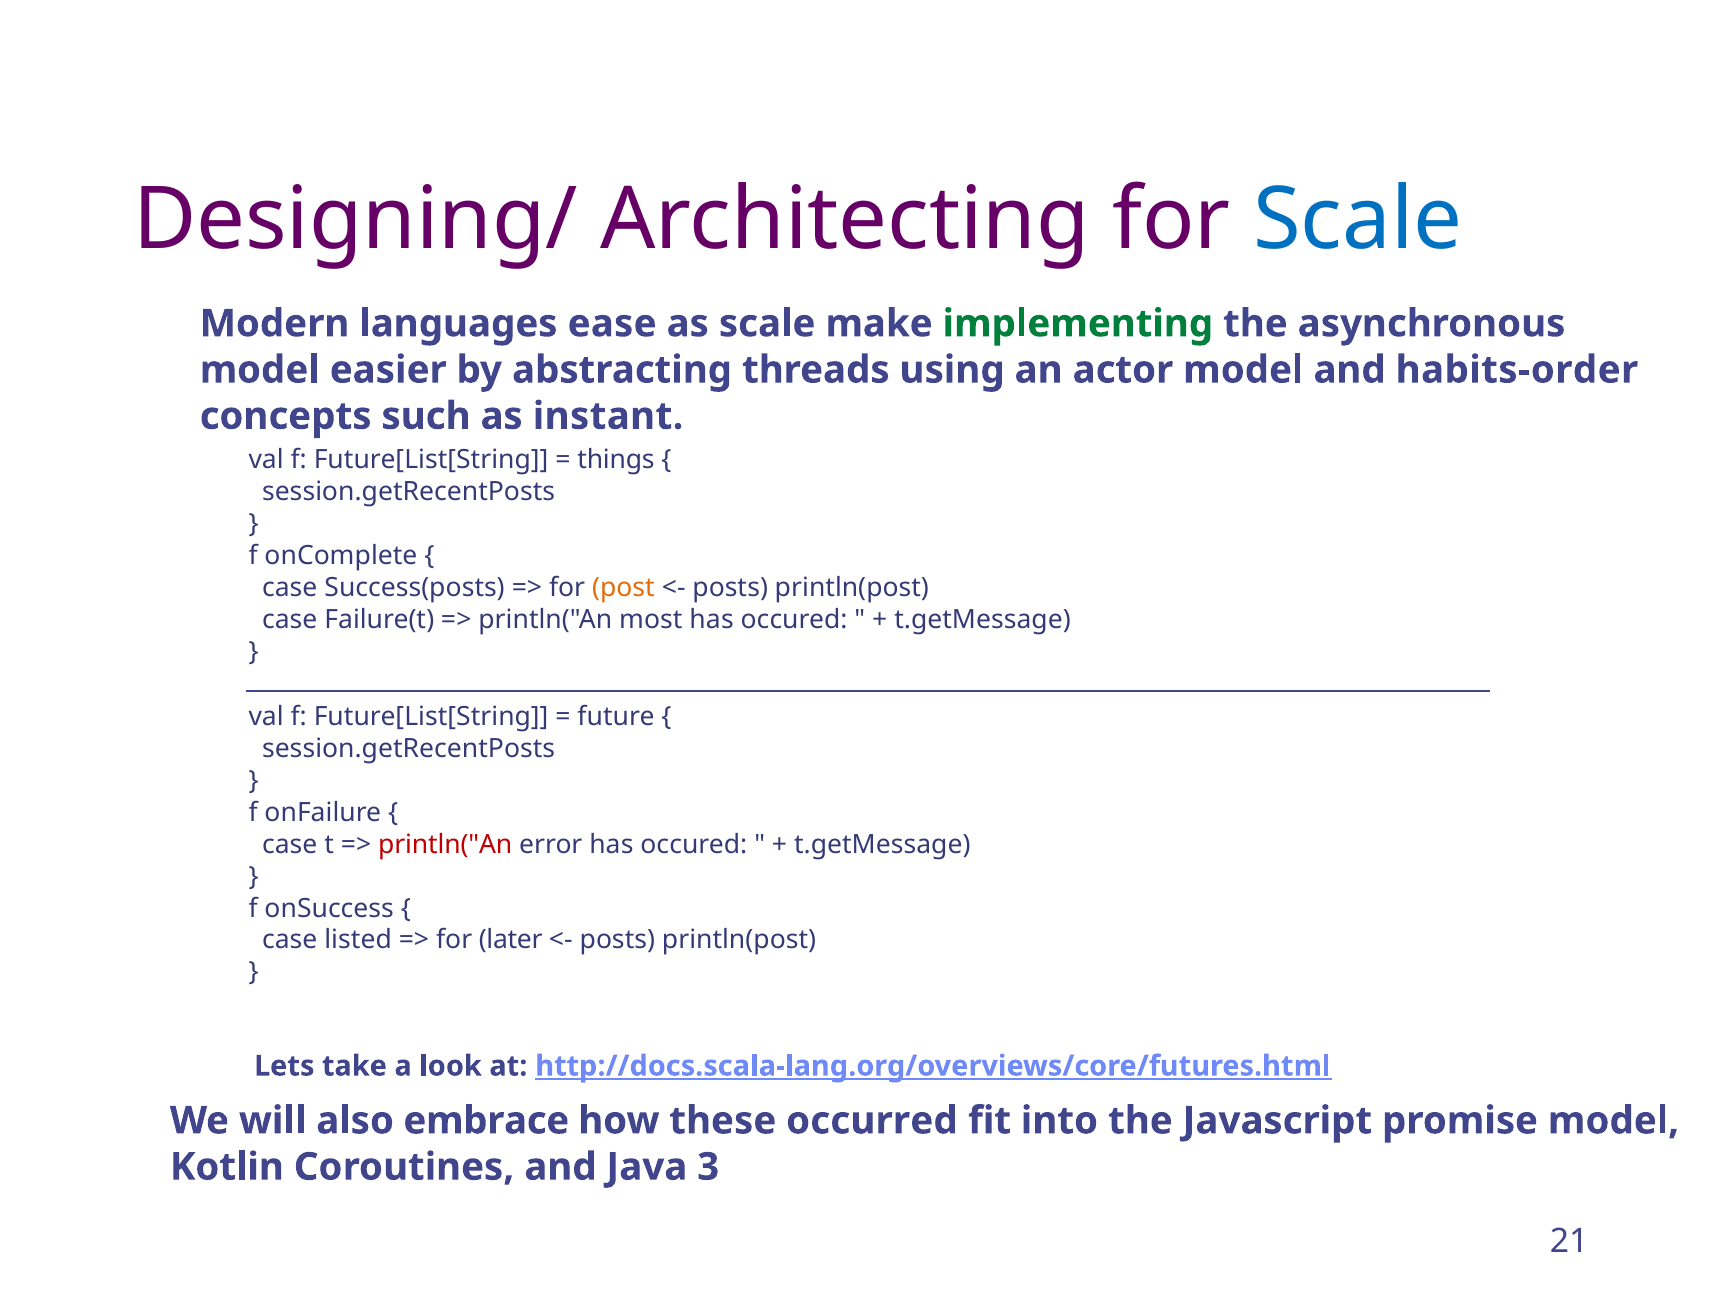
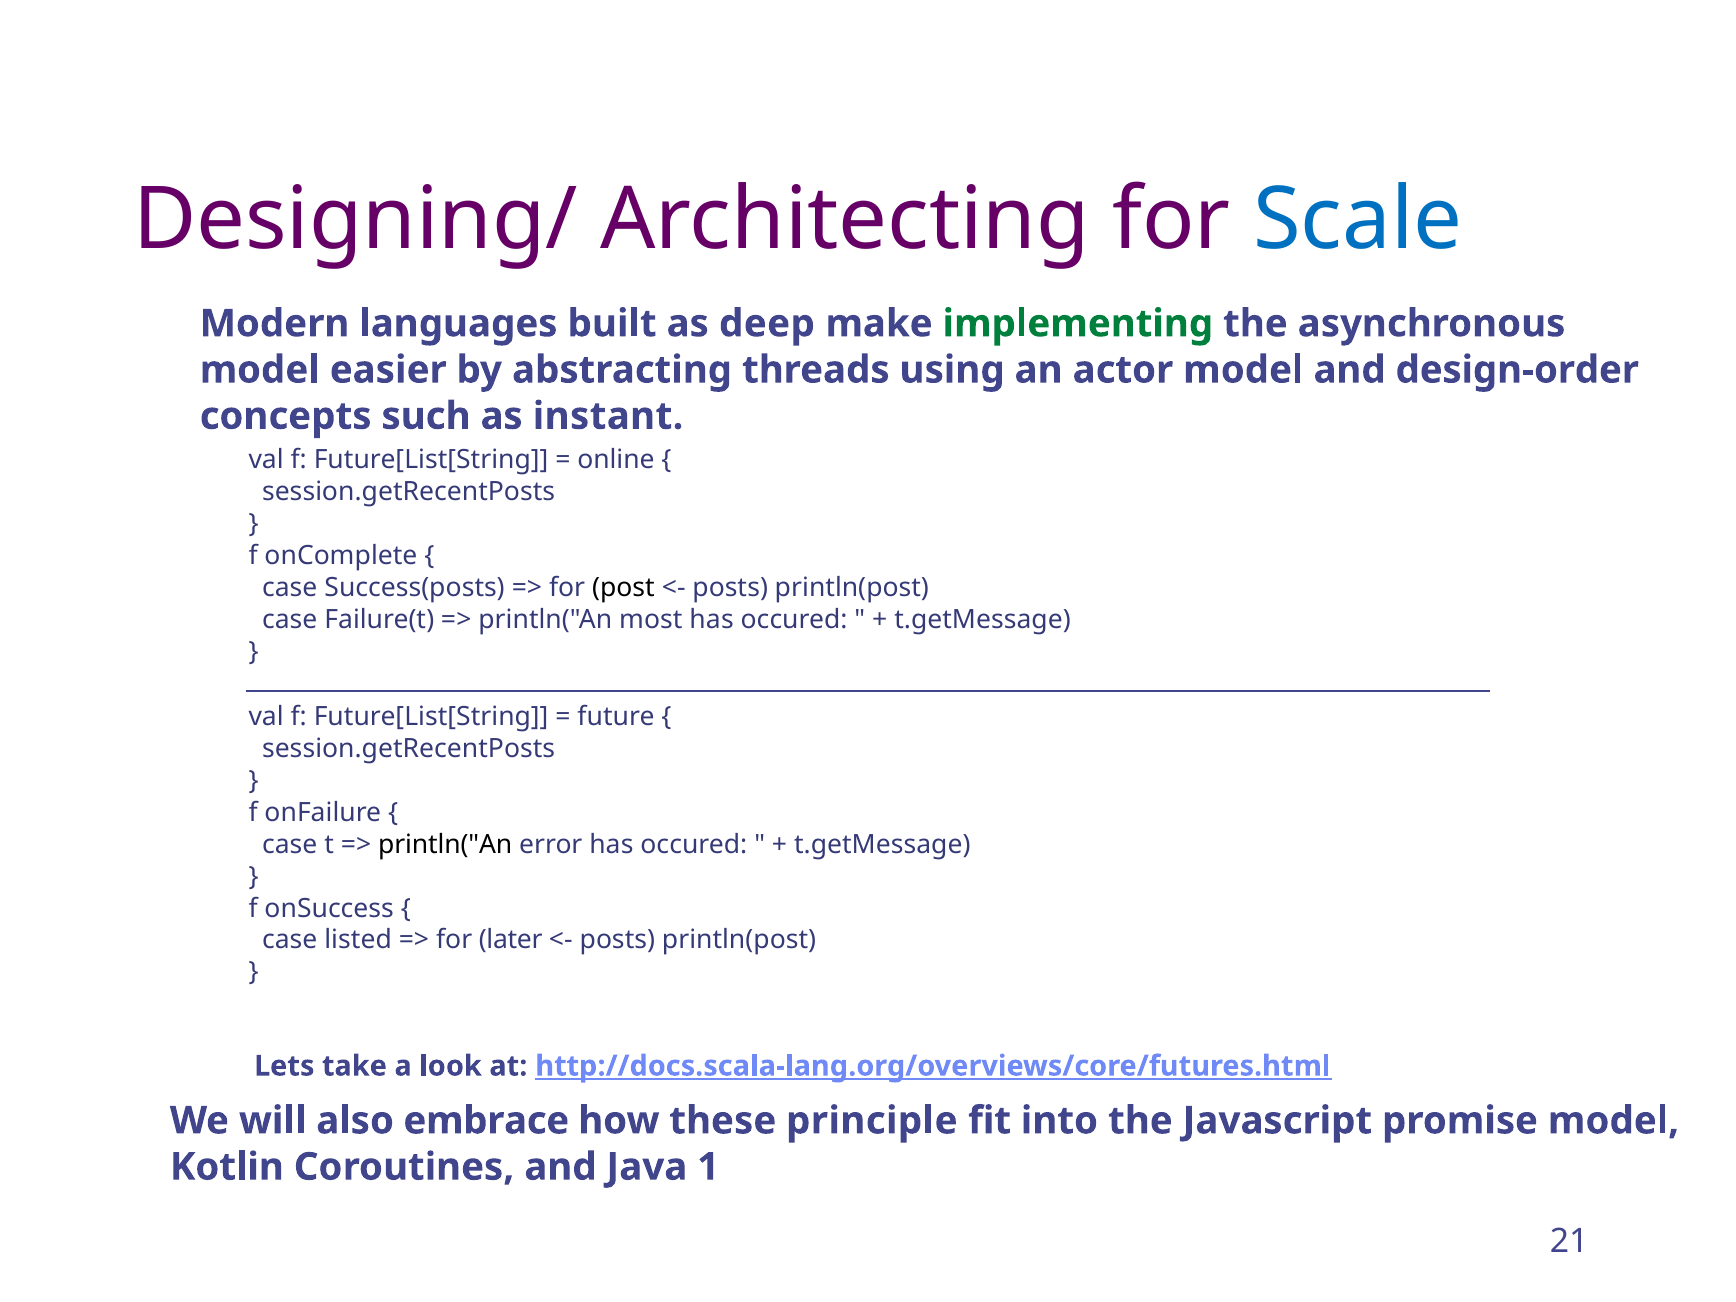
ease: ease -> built
as scale: scale -> deep
habits-order: habits-order -> design-order
things: things -> online
post colour: orange -> black
println("An at (445, 845) colour: red -> black
occurred: occurred -> principle
3: 3 -> 1
